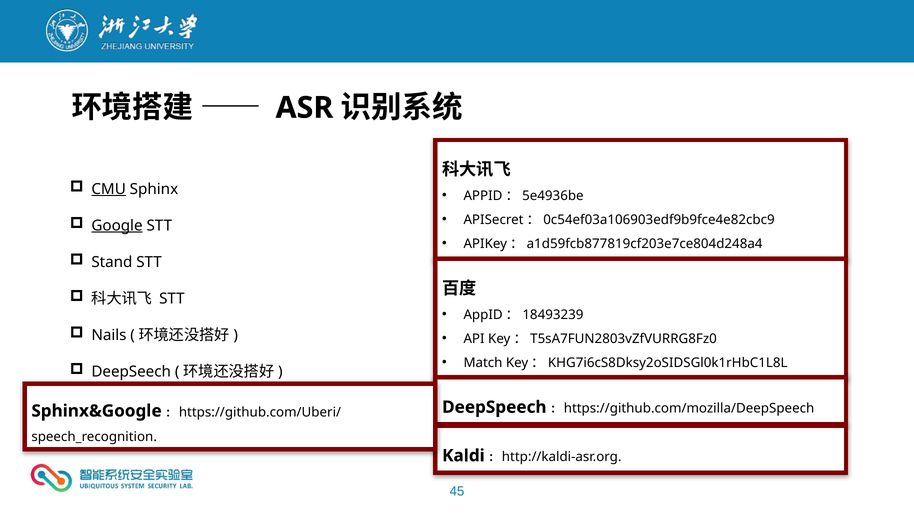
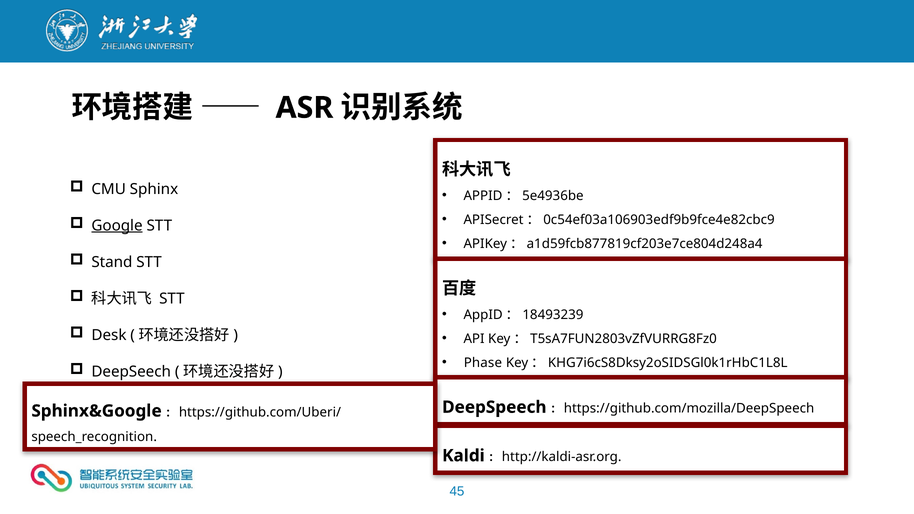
CMU underline: present -> none
Nails: Nails -> Desk
Match: Match -> Phase
